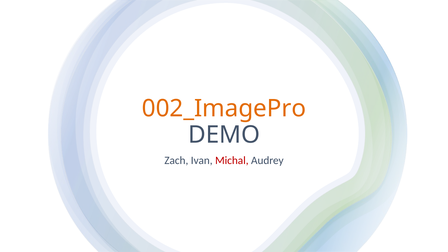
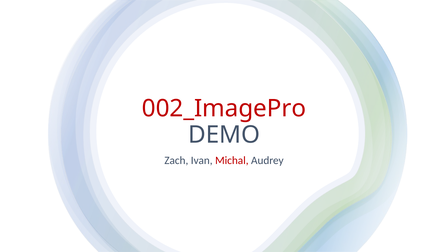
002_ImagePro colour: orange -> red
